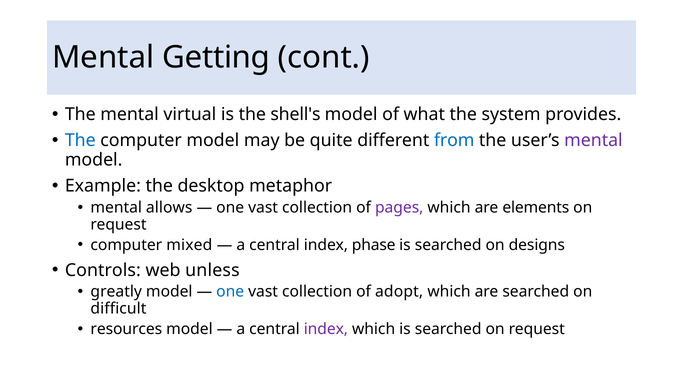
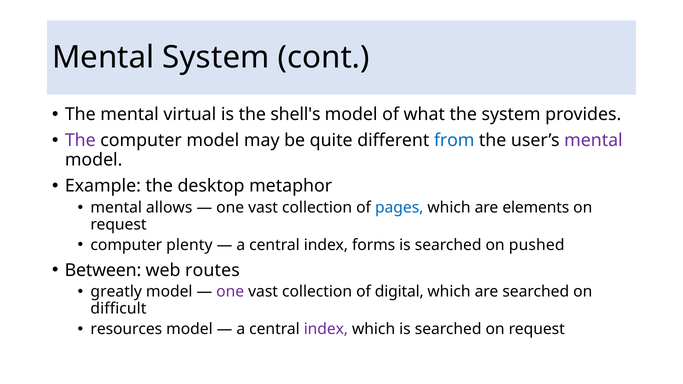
Mental Getting: Getting -> System
The at (80, 141) colour: blue -> purple
pages colour: purple -> blue
mixed: mixed -> plenty
phase: phase -> forms
designs: designs -> pushed
Controls: Controls -> Between
unless: unless -> routes
one at (230, 292) colour: blue -> purple
adopt: adopt -> digital
